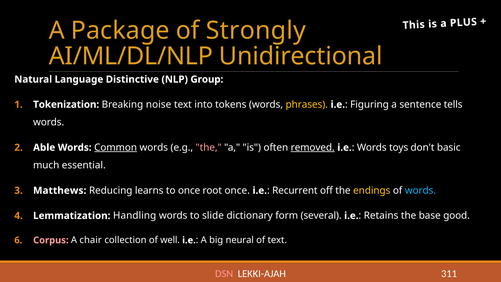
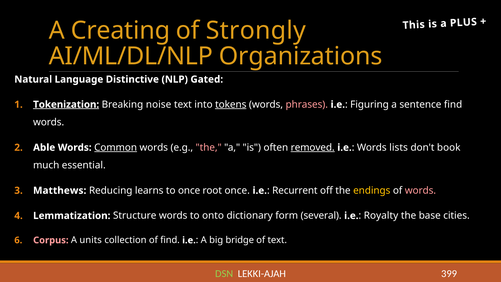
Package: Package -> Creating
Unidirectional: Unidirectional -> Organizations
Group: Group -> Gated
Tokenization underline: none -> present
tokens underline: none -> present
phrases colour: yellow -> pink
sentence tells: tells -> find
toys: toys -> lists
basic: basic -> book
words at (420, 190) colour: light blue -> pink
Handling: Handling -> Structure
slide: slide -> onto
Retains: Retains -> Royalty
good: good -> cities
chair: chair -> units
of well: well -> find
neural: neural -> bridge
DSN colour: pink -> light green
311: 311 -> 399
